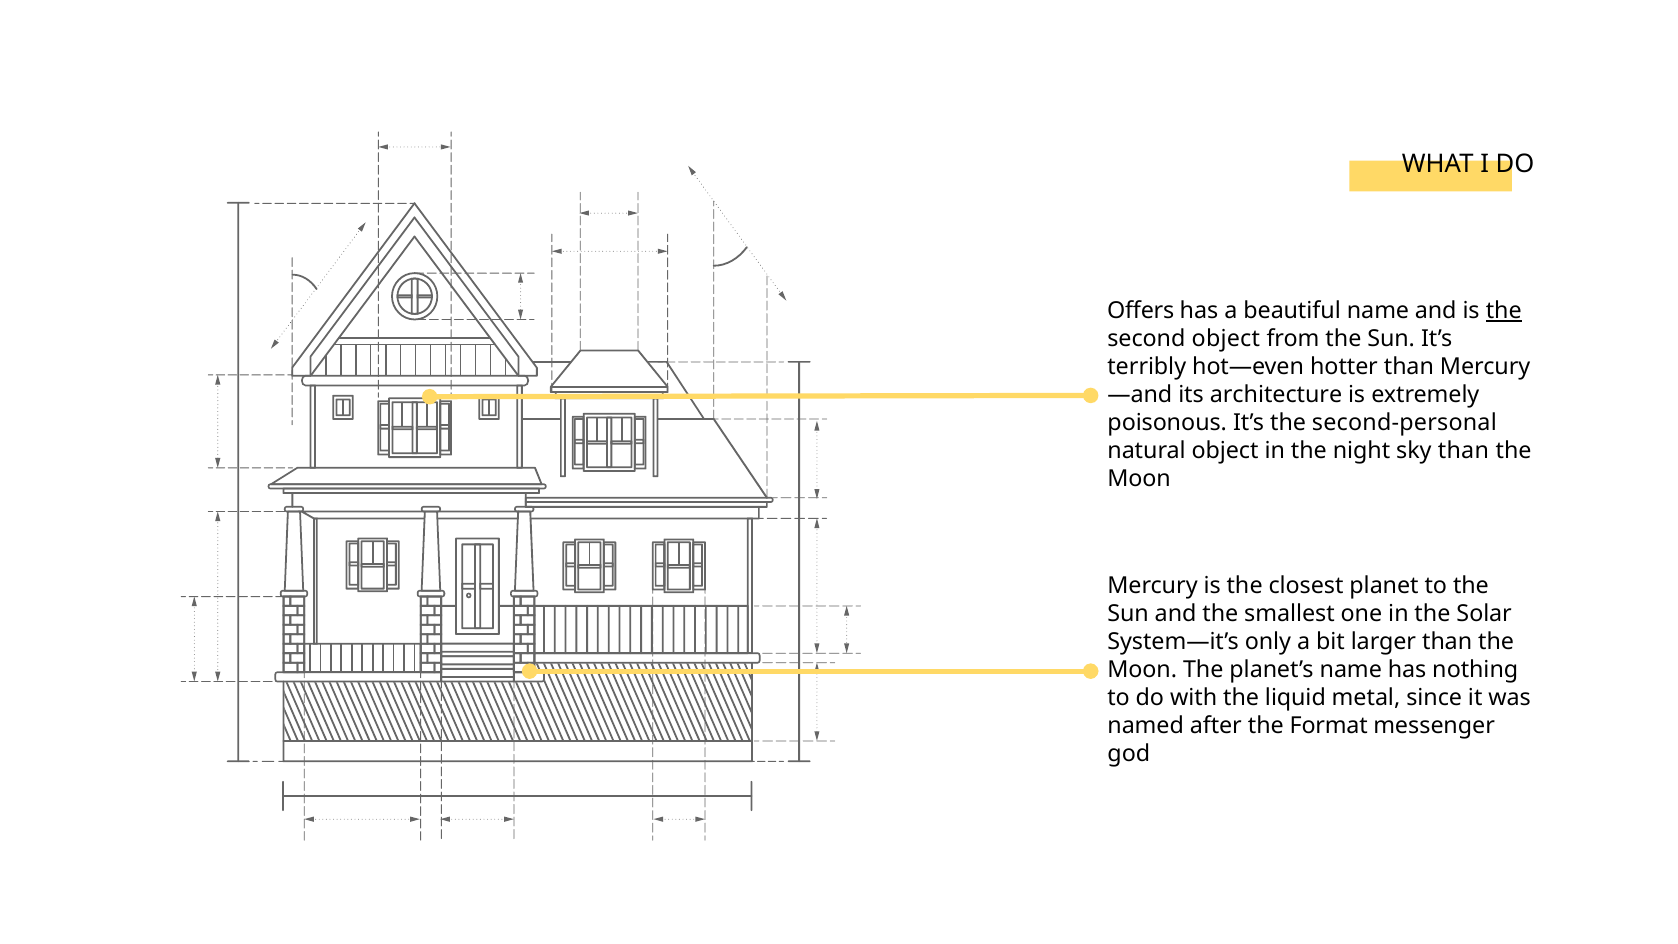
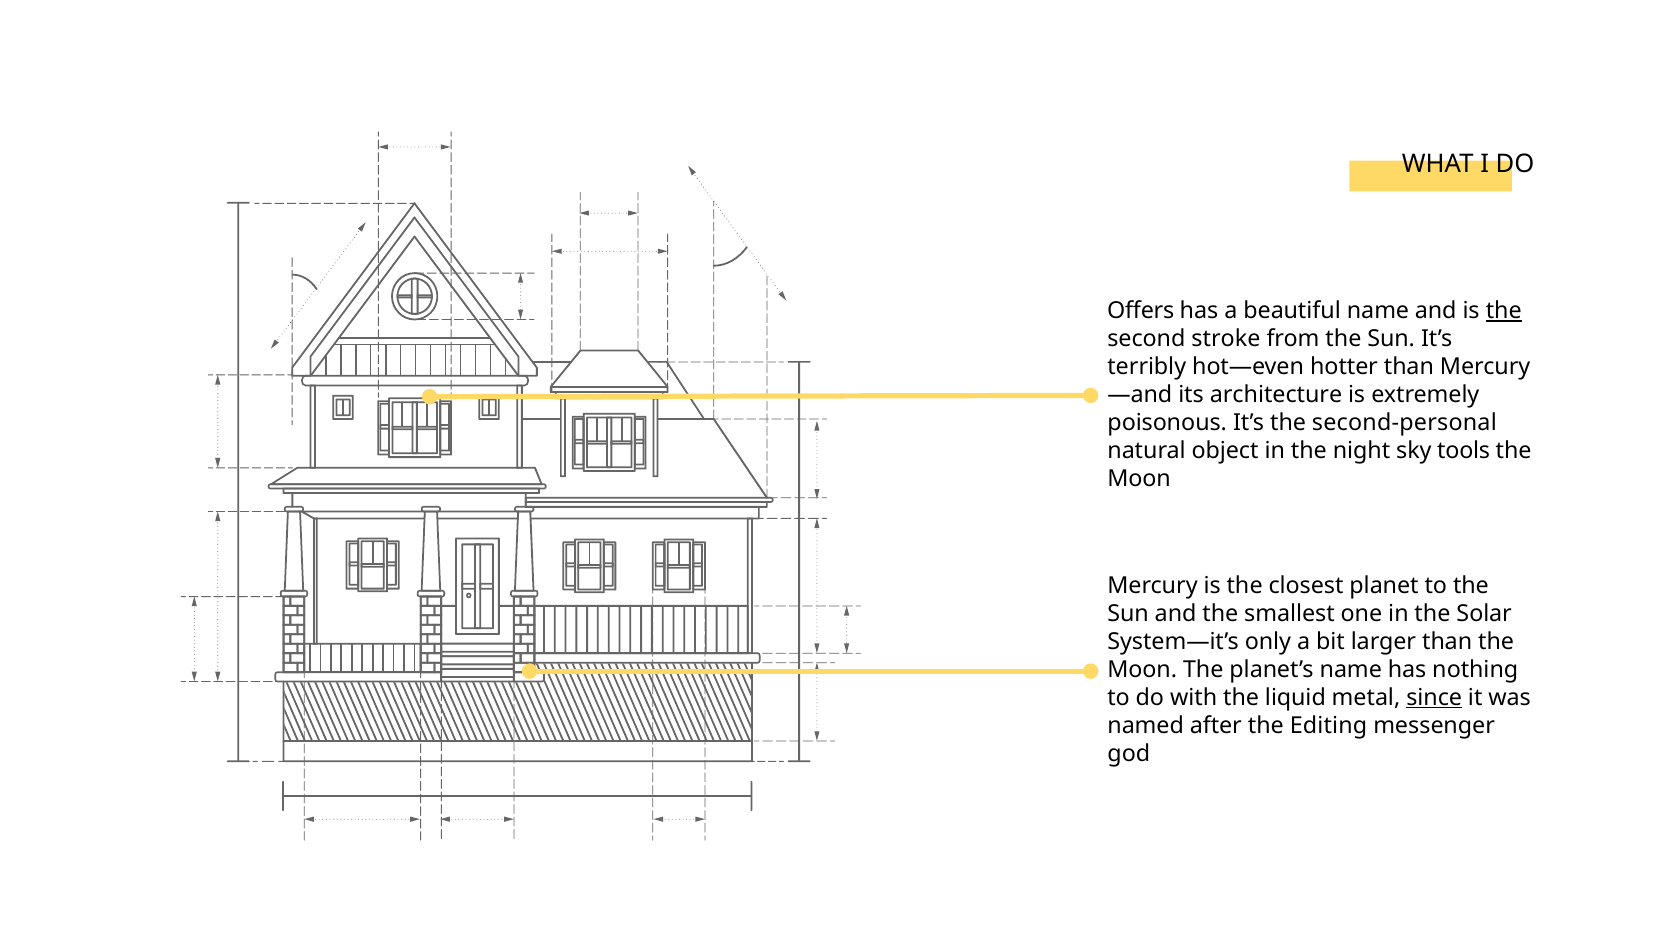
second object: object -> stroke
sky than: than -> tools
since underline: none -> present
Format: Format -> Editing
